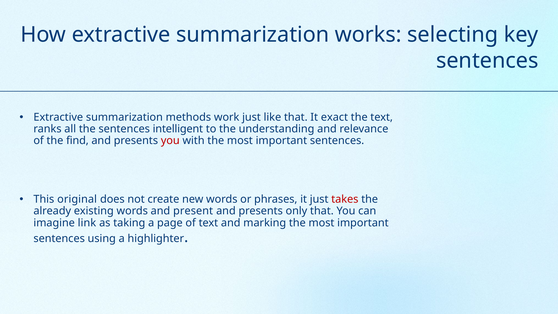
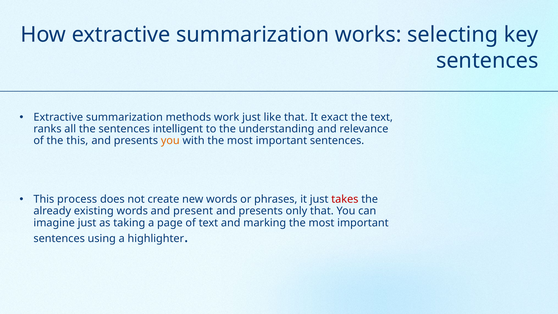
the find: find -> this
you at (170, 141) colour: red -> orange
original: original -> process
imagine link: link -> just
